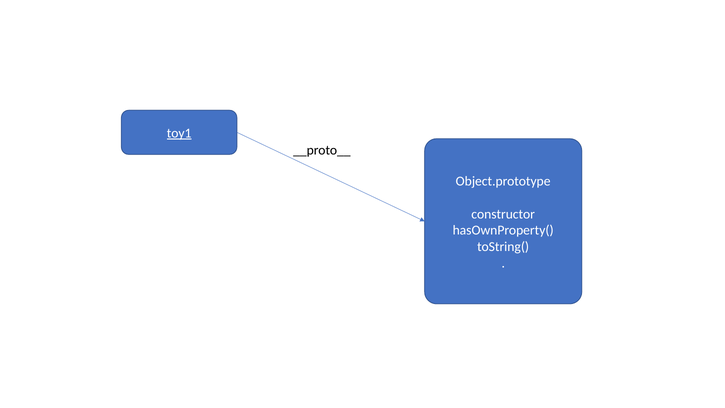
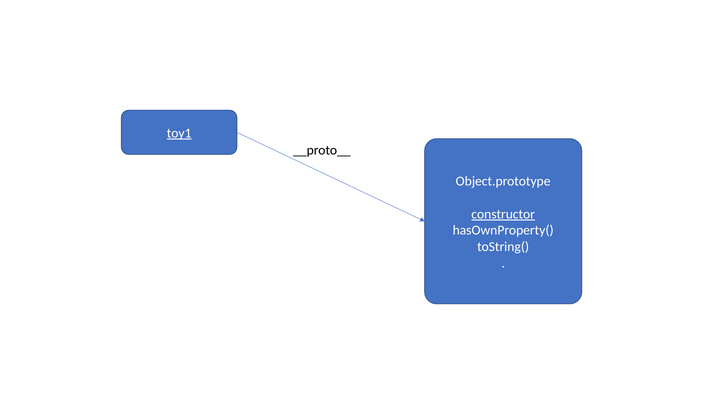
constructor underline: none -> present
